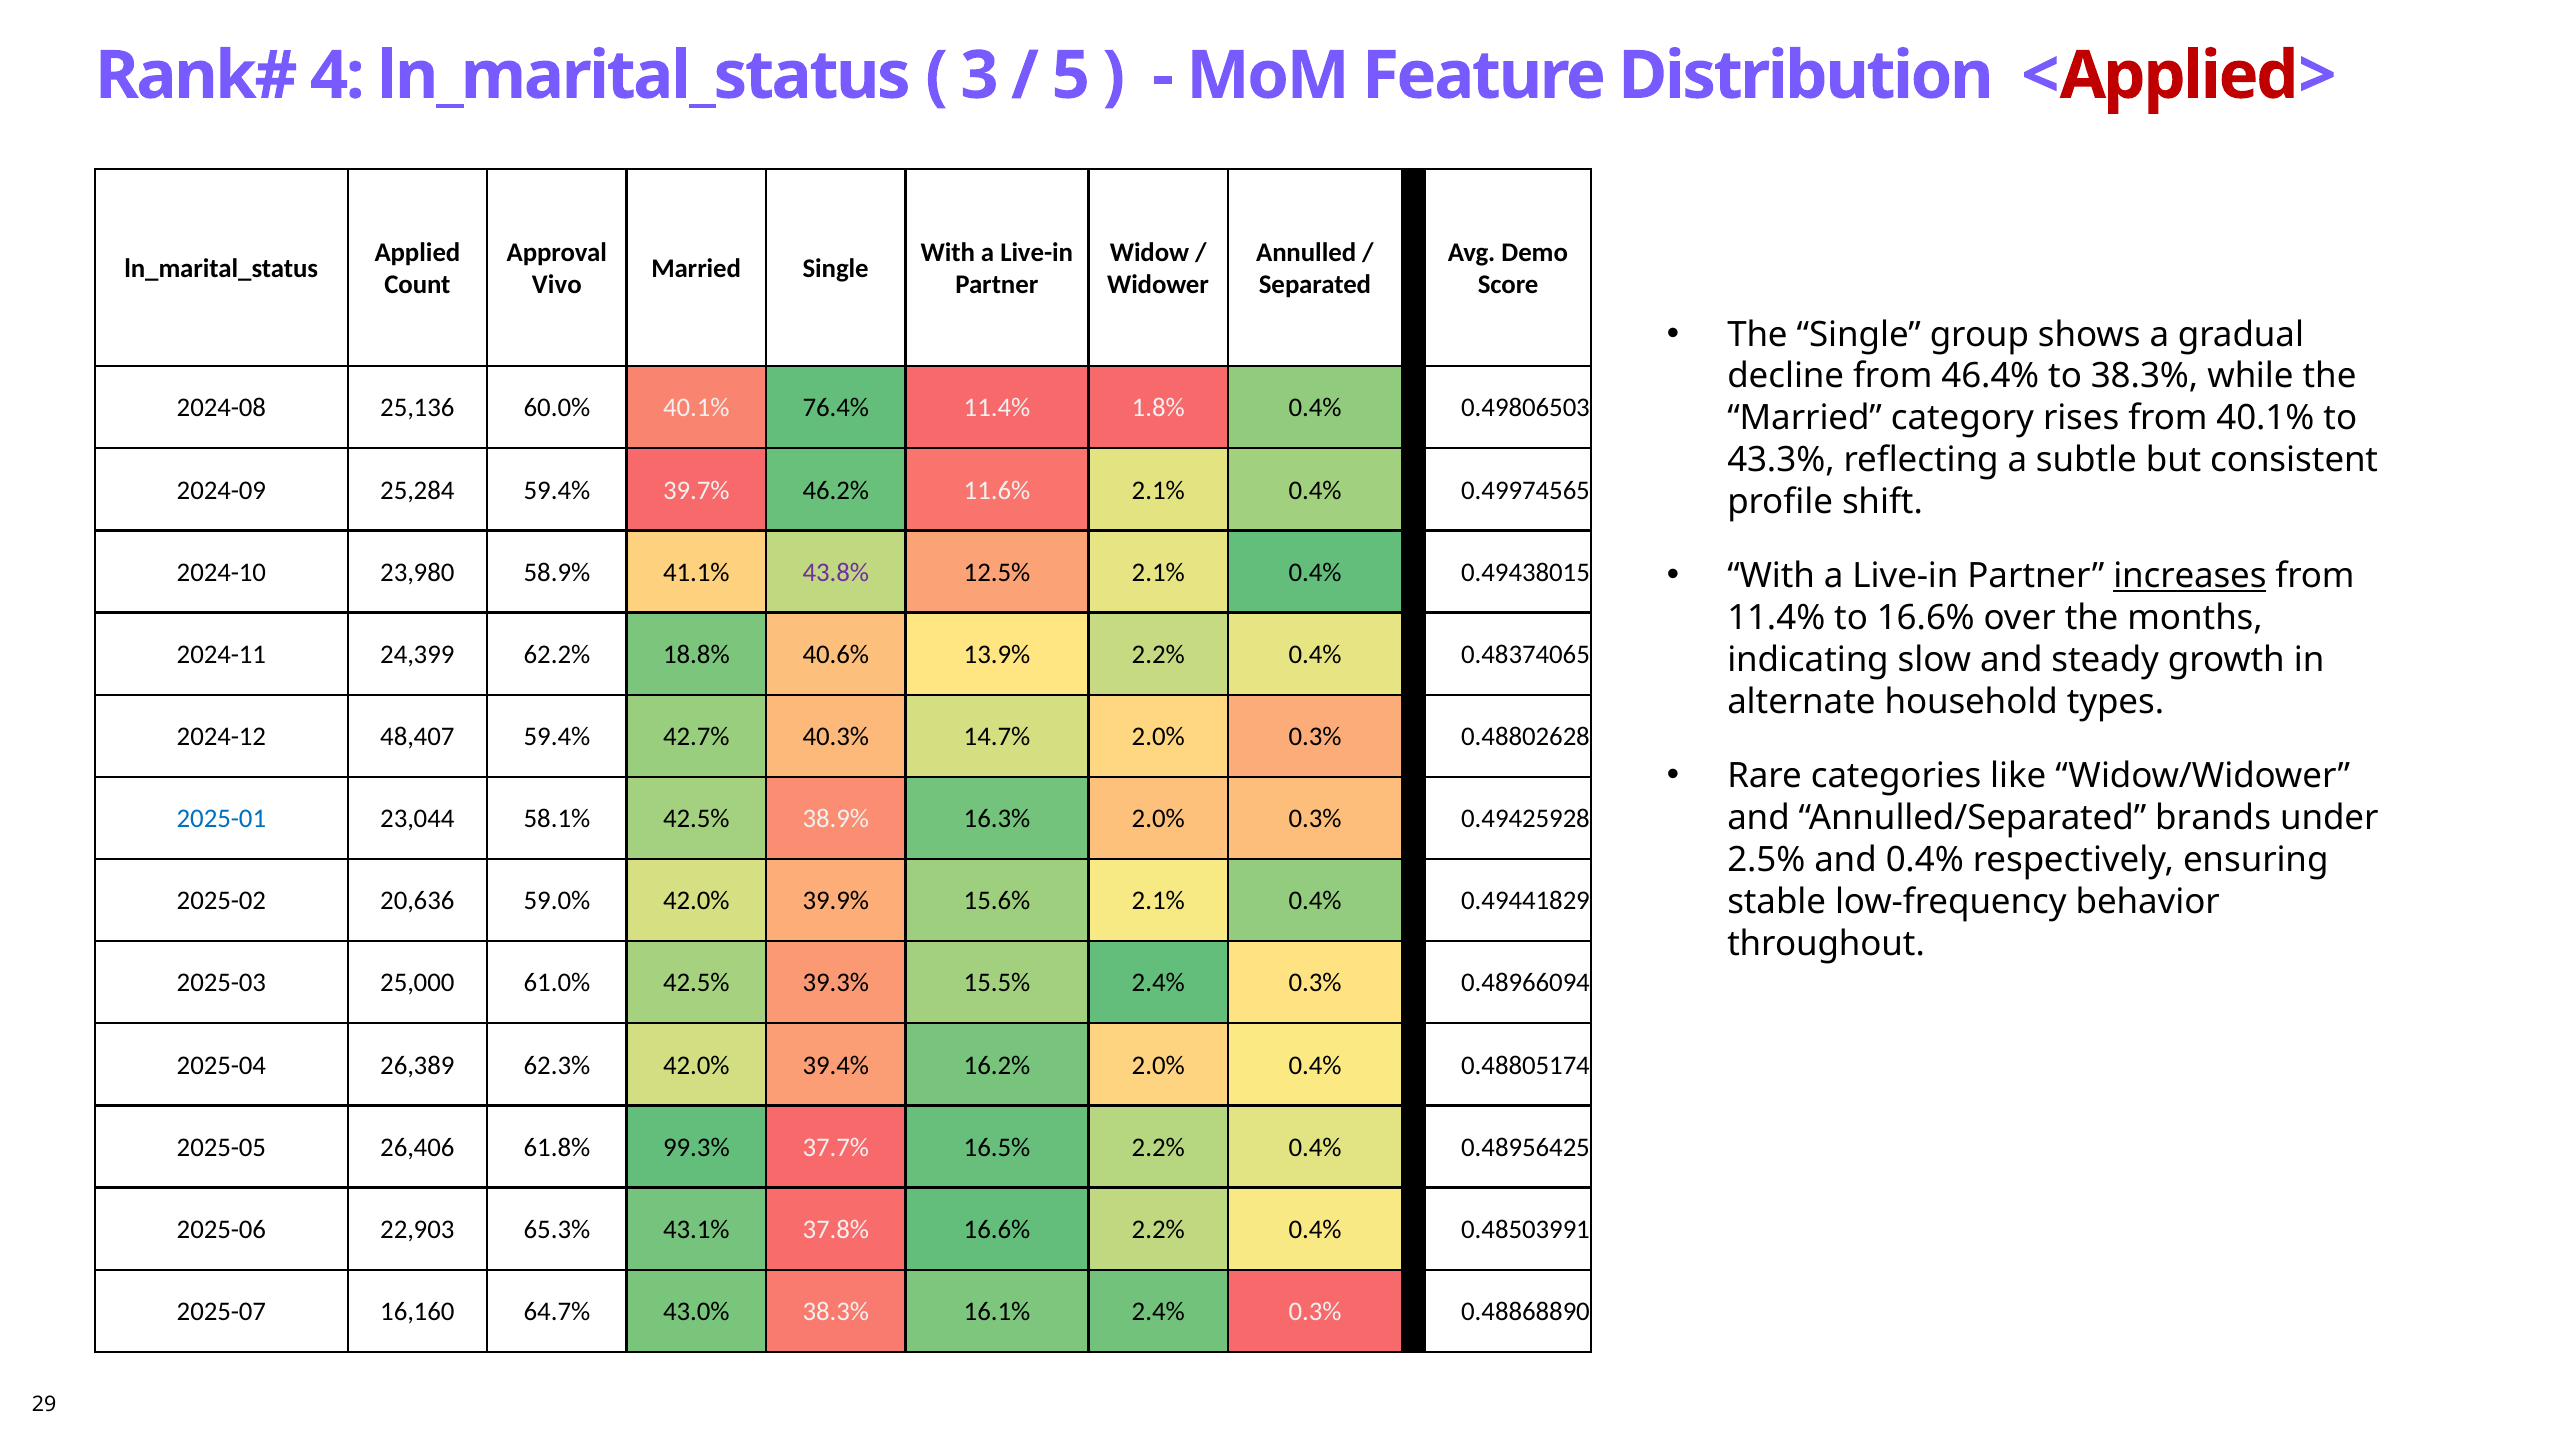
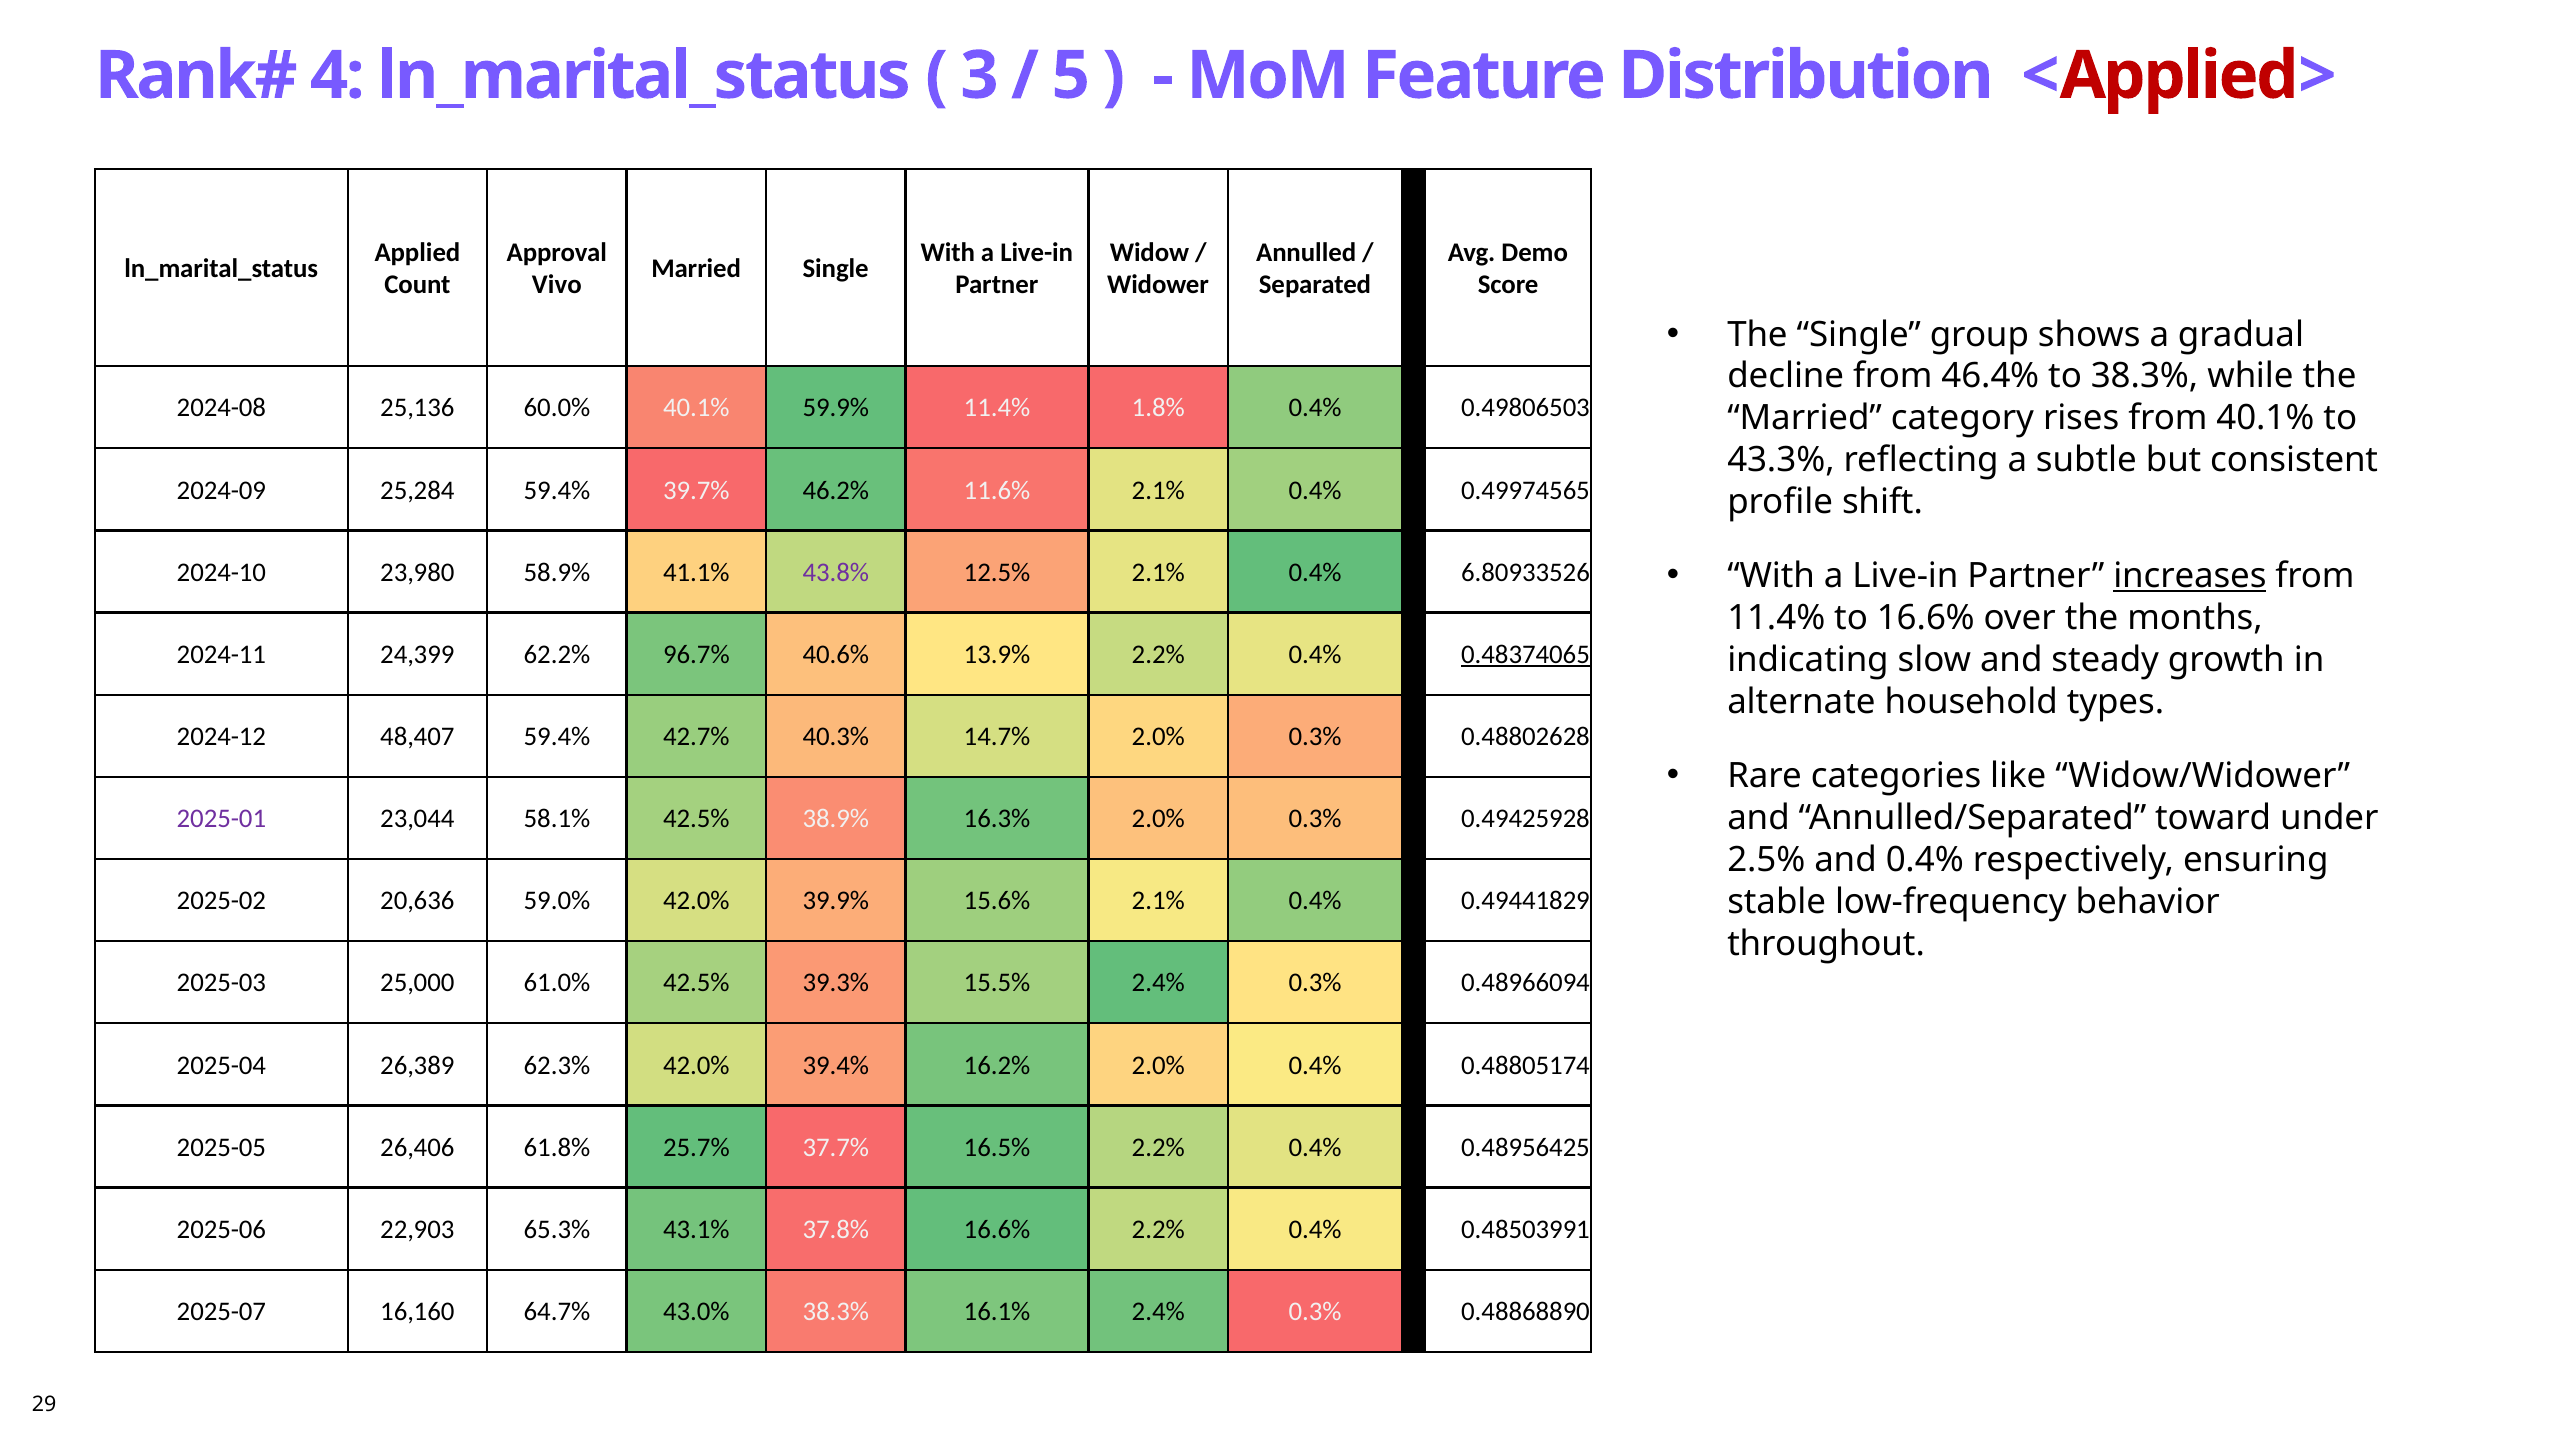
76.4%: 76.4% -> 59.9%
0.49438015: 0.49438015 -> 6.80933526
18.8%: 18.8% -> 96.7%
0.48374065 underline: none -> present
2025-01 colour: blue -> purple
brands: brands -> toward
99.3%: 99.3% -> 25.7%
